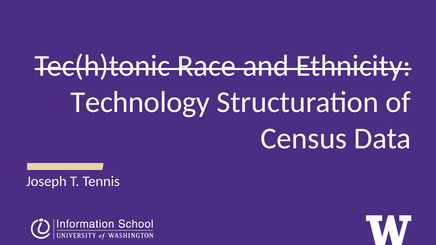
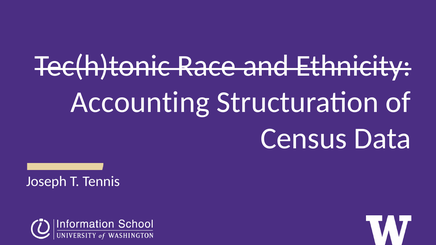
Technology: Technology -> Accounting
